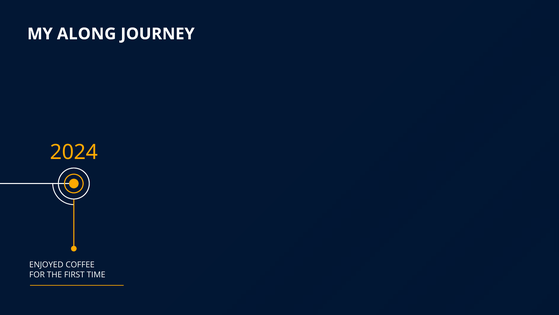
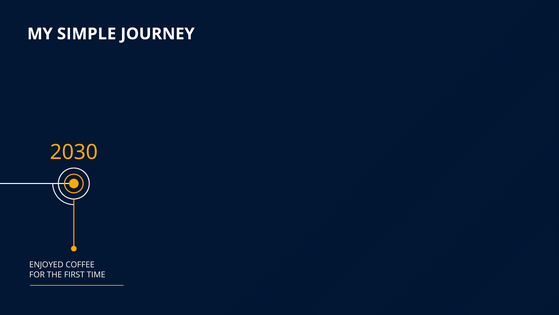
ALONG: ALONG -> SIMPLE
2024: 2024 -> 2030
